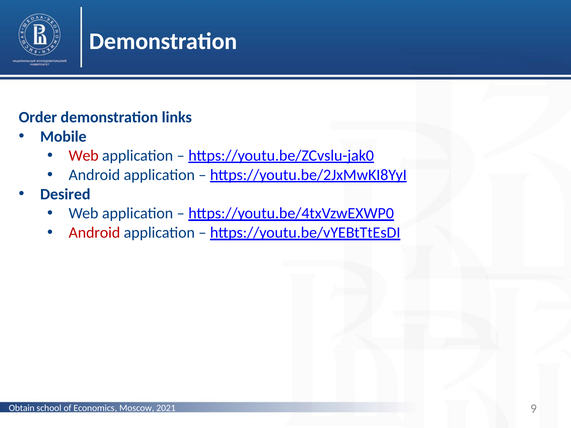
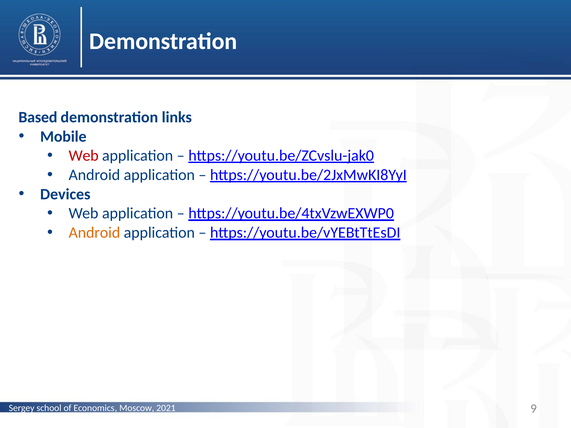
Order: Order -> Based
Desired: Desired -> Devices
Android at (94, 233) colour: red -> orange
Obtain: Obtain -> Sergey
